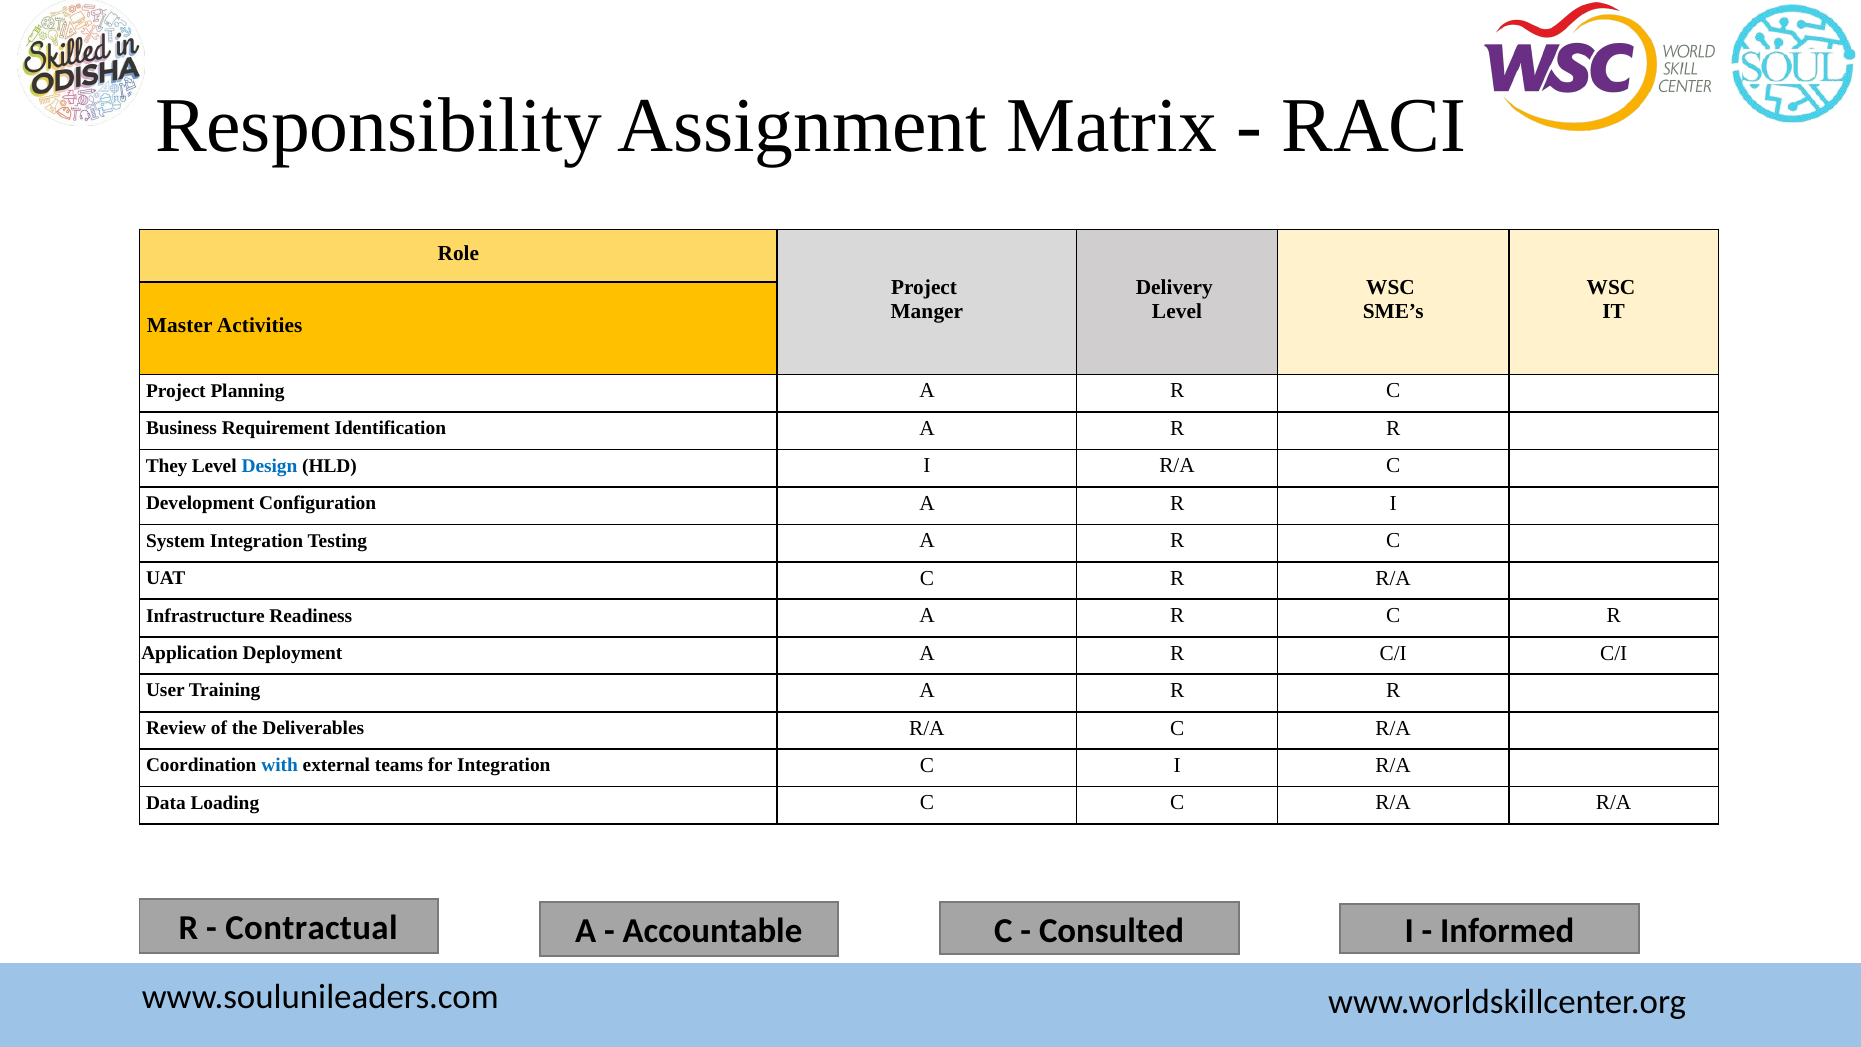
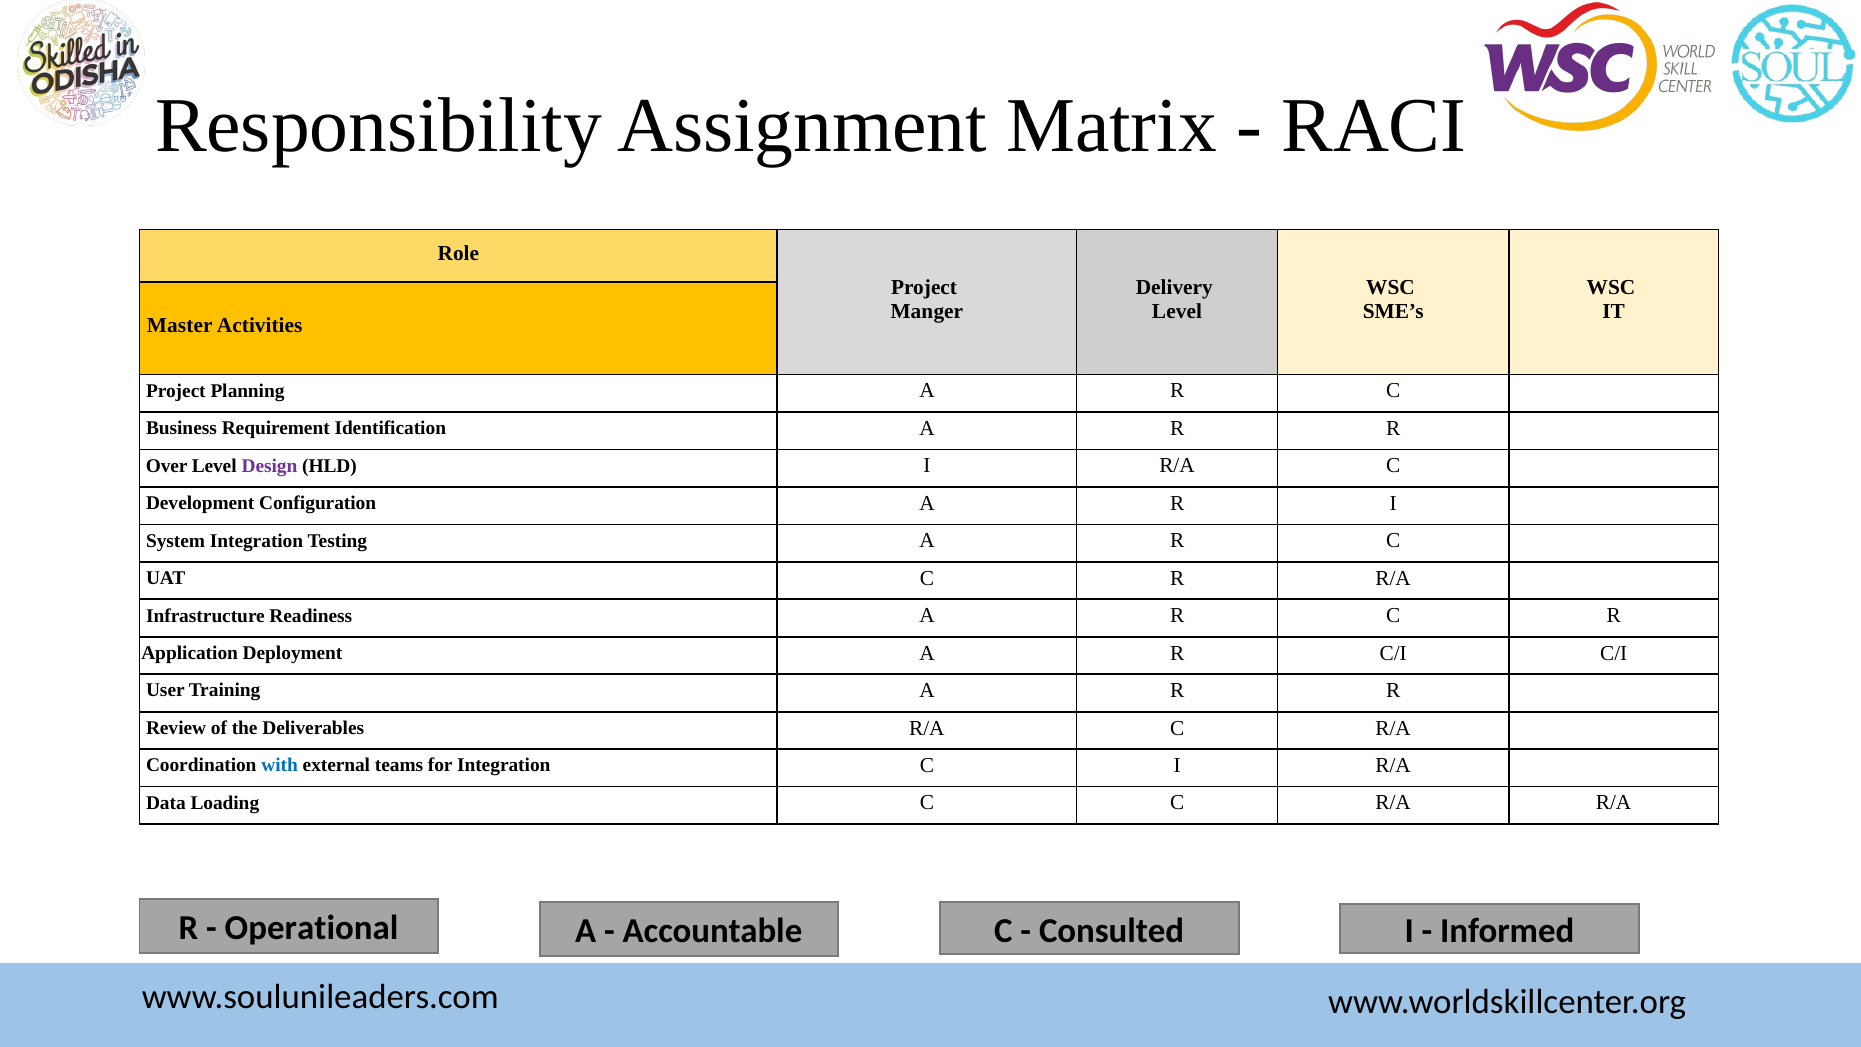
They: They -> Over
Design colour: blue -> purple
Contractual: Contractual -> Operational
